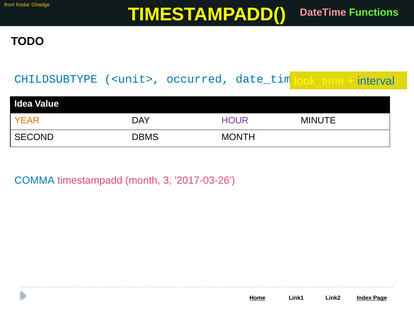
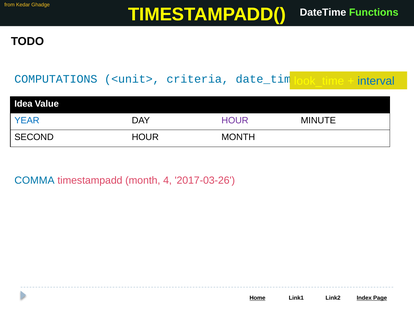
DateTime colour: pink -> white
CHILDSUBTYPE: CHILDSUBTYPE -> COMPUTATIONS
occurred: occurred -> criteria
YEAR colour: orange -> blue
SECOND DBMS: DBMS -> HOUR
3: 3 -> 4
